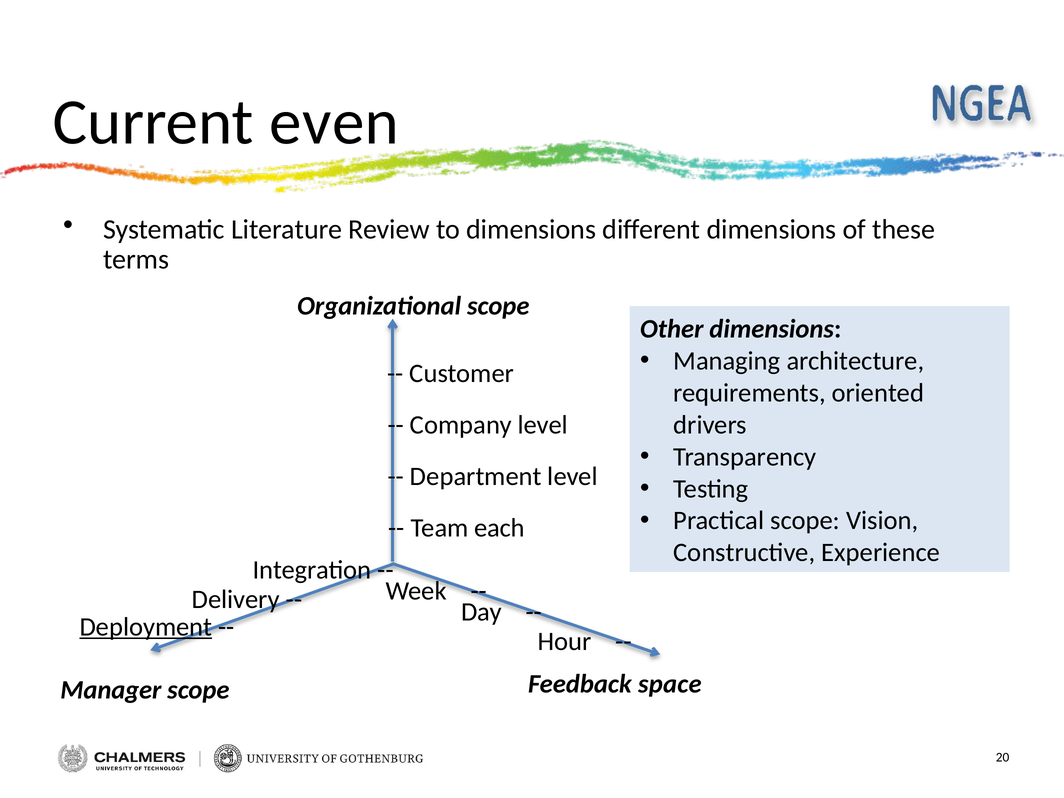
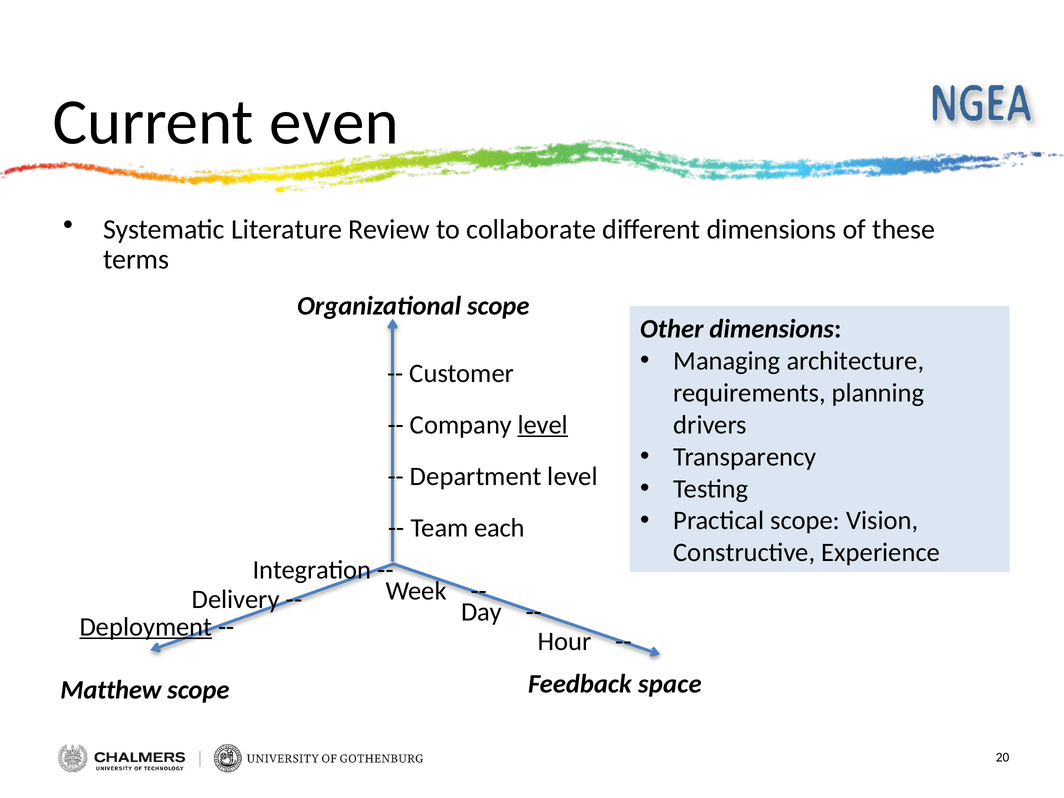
to dimensions: dimensions -> collaborate
oriented: oriented -> planning
level at (543, 425) underline: none -> present
Manager: Manager -> Matthew
